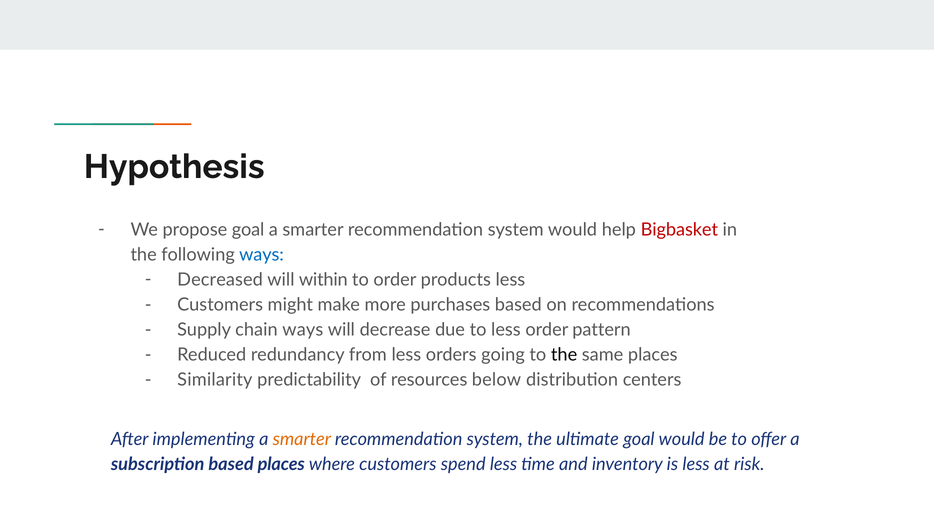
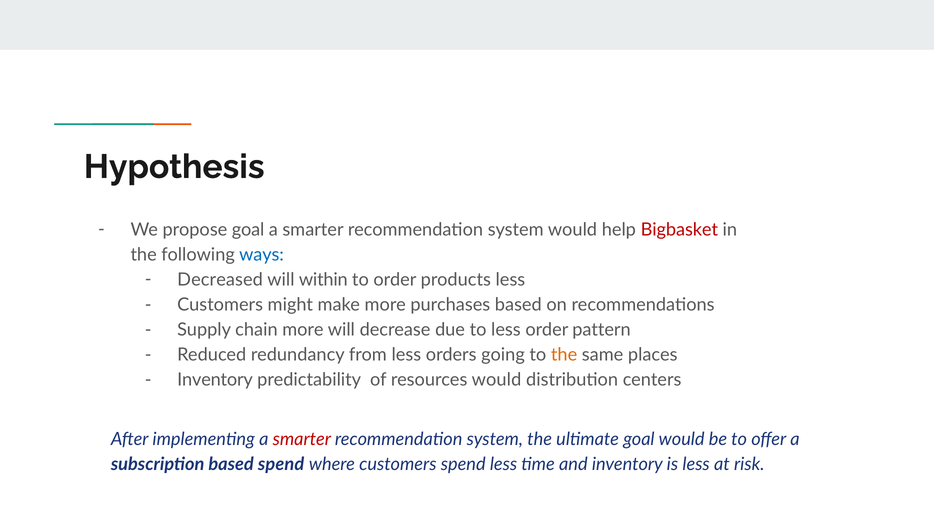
chain ways: ways -> more
the at (564, 355) colour: black -> orange
Similarity at (215, 380): Similarity -> Inventory
resources below: below -> would
smarter at (302, 439) colour: orange -> red
based places: places -> spend
